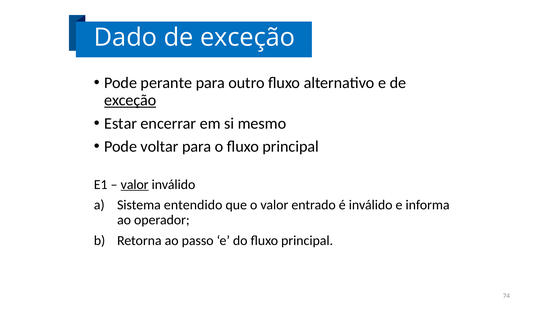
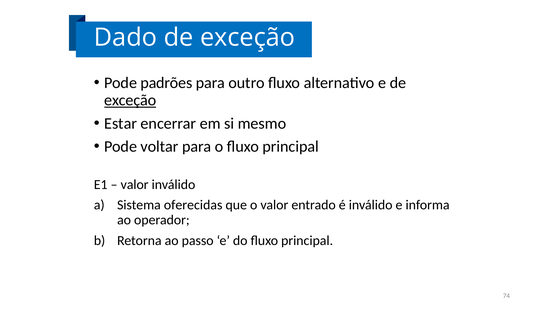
perante: perante -> padrões
valor at (135, 185) underline: present -> none
entendido: entendido -> oferecidas
